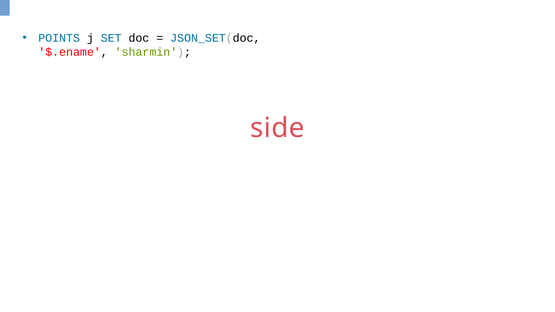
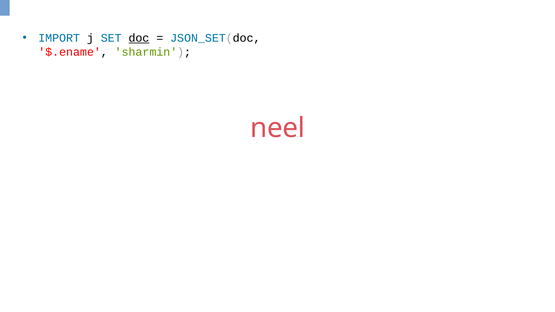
POINTS: POINTS -> IMPORT
doc underline: none -> present
side: side -> neel
